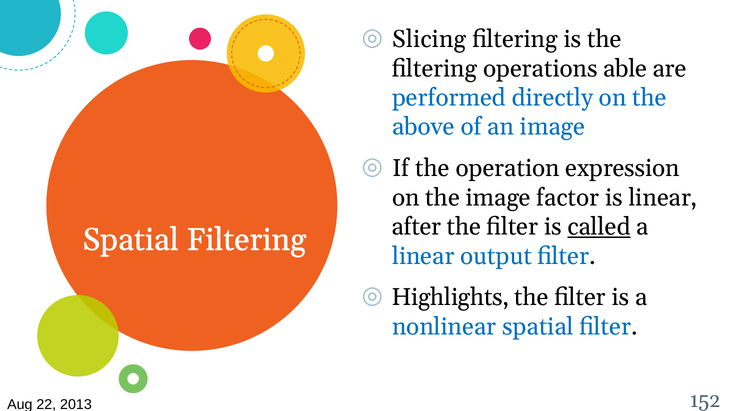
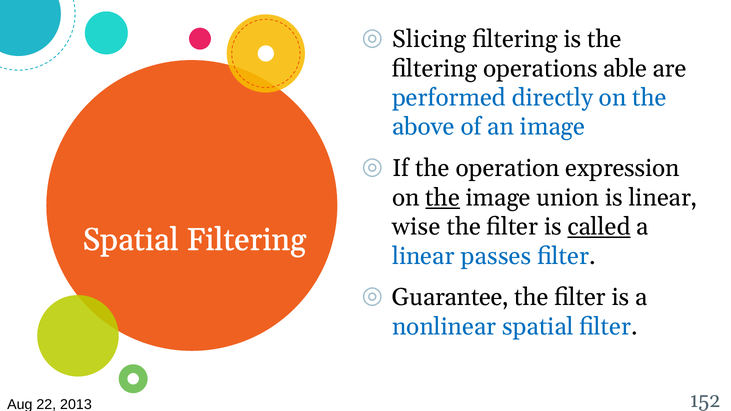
the at (443, 198) underline: none -> present
factor: factor -> union
after: after -> wise
output: output -> passes
Highlights: Highlights -> Guarantee
